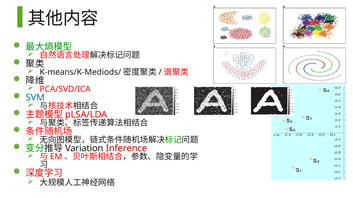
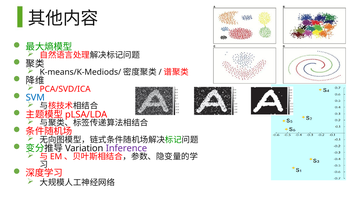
Inference colour: red -> purple
